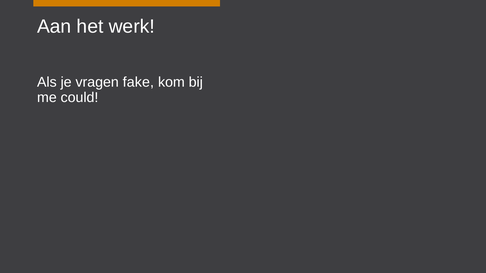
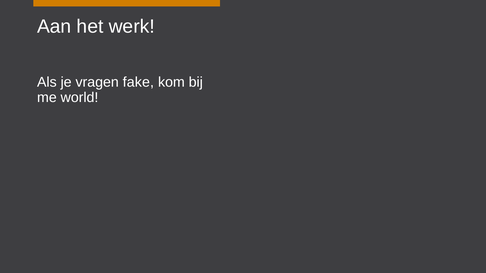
could: could -> world
